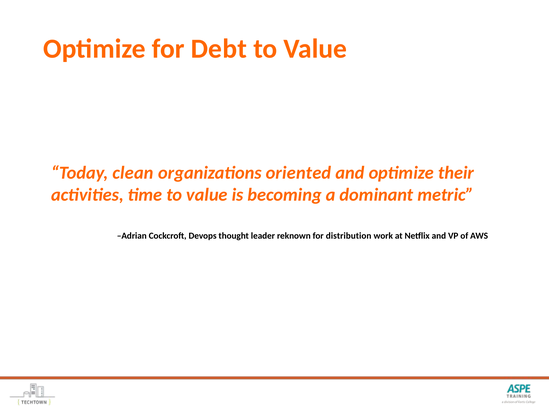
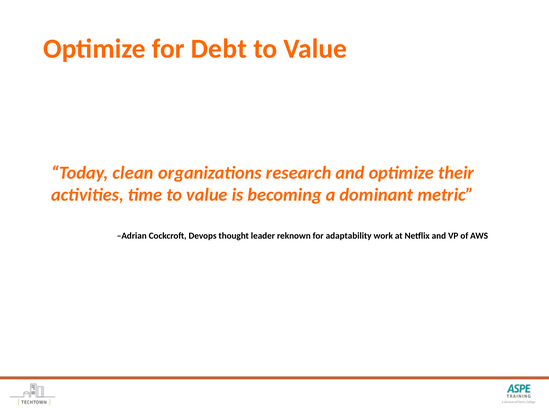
oriented: oriented -> research
distribution: distribution -> adaptability
